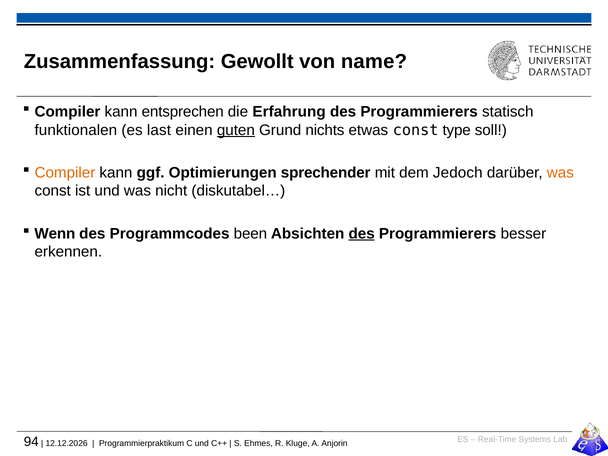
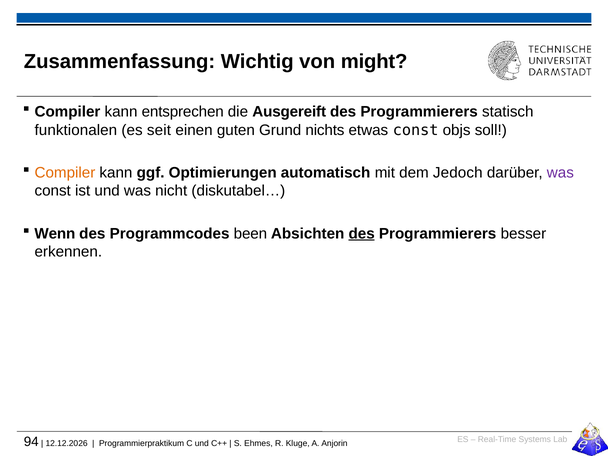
Gewollt: Gewollt -> Wichtig
name: name -> might
Erfahrung: Erfahrung -> Ausgereift
last: last -> seit
guten underline: present -> none
type: type -> objs
sprechender: sprechender -> automatisch
was at (560, 173) colour: orange -> purple
